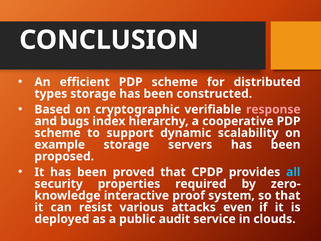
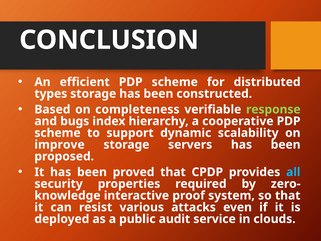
cryptographic: cryptographic -> completeness
response colour: pink -> light green
example: example -> improve
